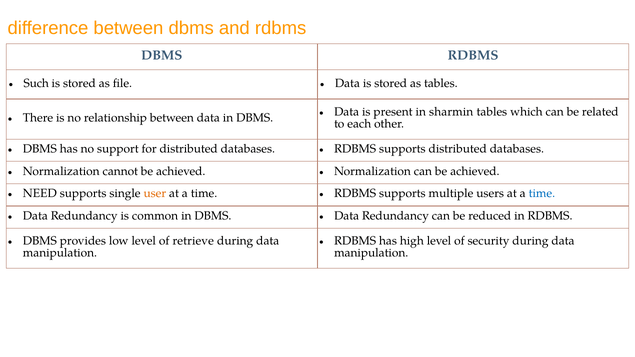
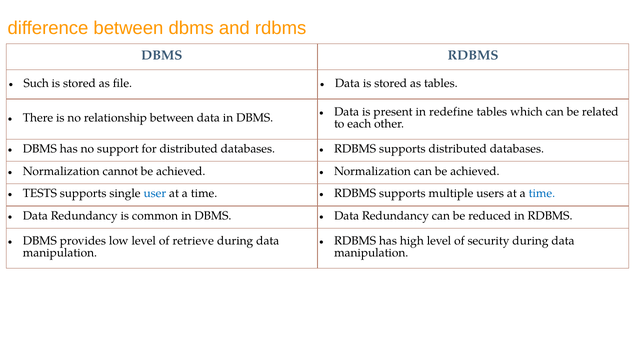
sharmin: sharmin -> redefine
NEED: NEED -> TESTS
user colour: orange -> blue
